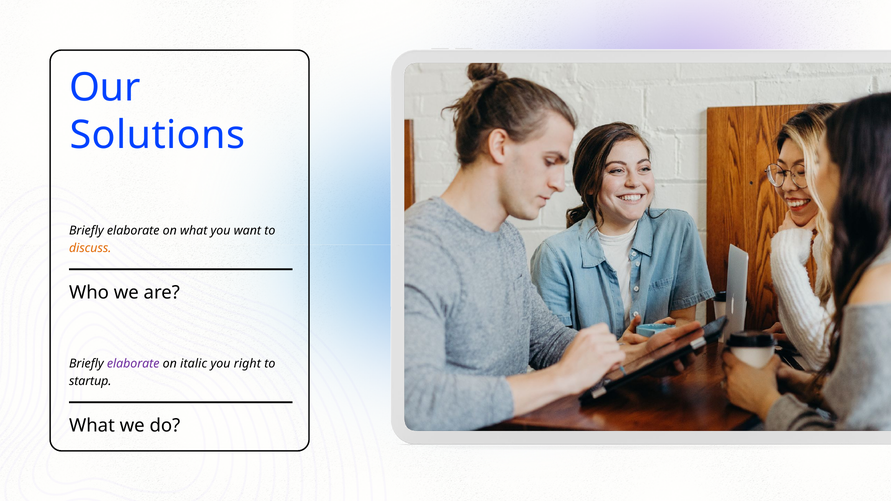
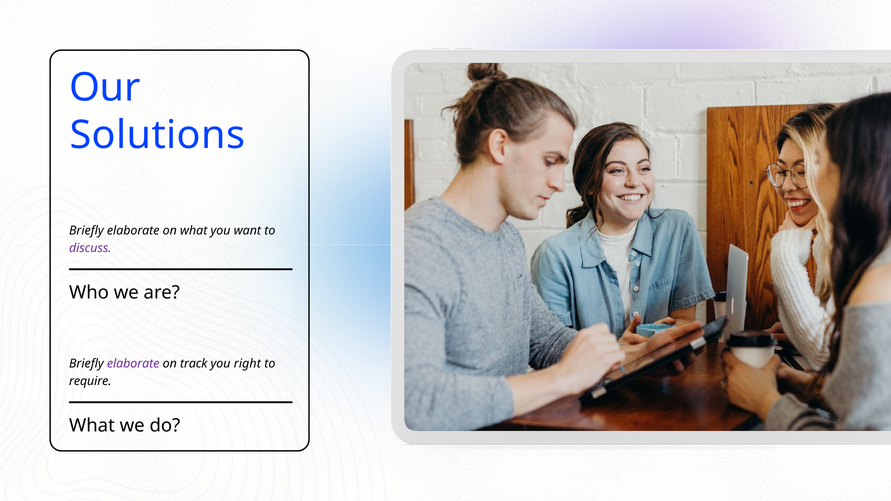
discuss colour: orange -> purple
italic: italic -> track
startup: startup -> require
